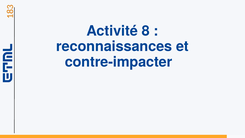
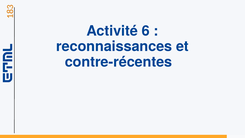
Activité 8: 8 -> 6
contre-impacter: contre-impacter -> contre-récentes
